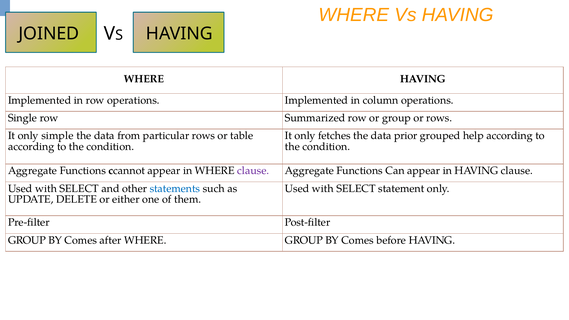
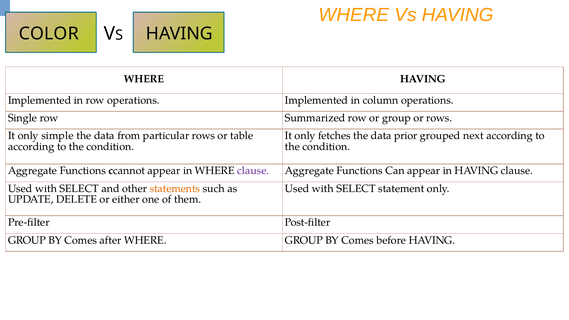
JOINED: JOINED -> COLOR
help: help -> next
statements colour: blue -> orange
